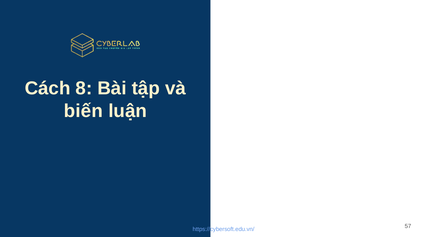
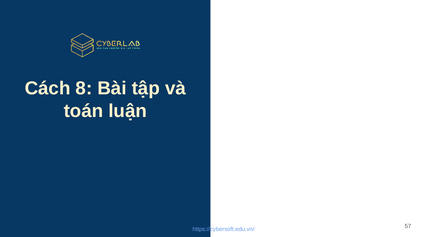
biến: biến -> toán
